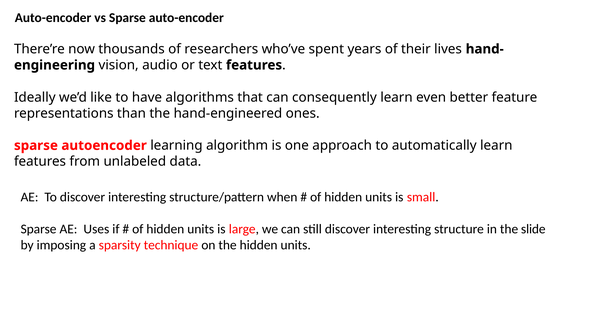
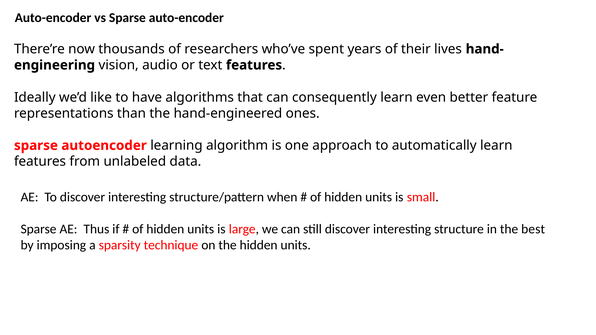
Uses: Uses -> Thus
slide: slide -> best
